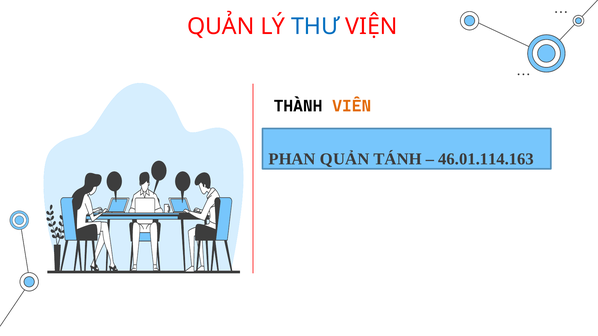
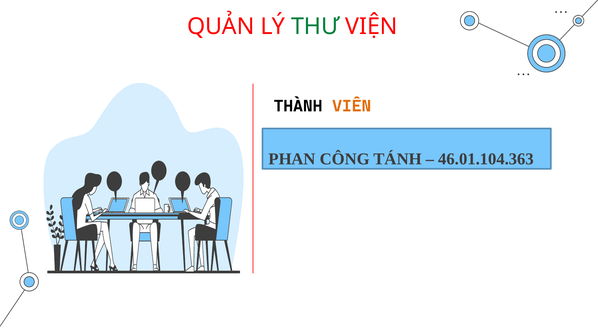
THƯ colour: blue -> green
PHAN QUẢN: QUẢN -> CÔNG
46.01.114.163: 46.01.114.163 -> 46.01.104.363
